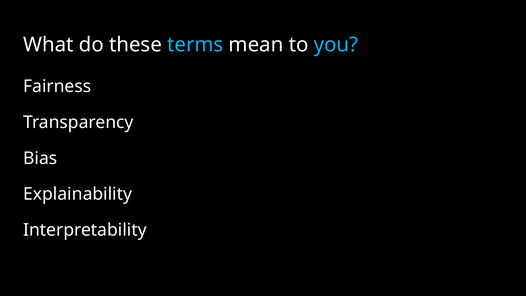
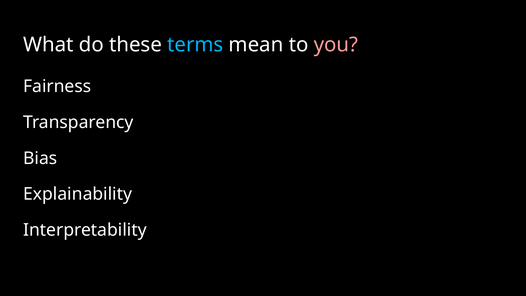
you colour: light blue -> pink
